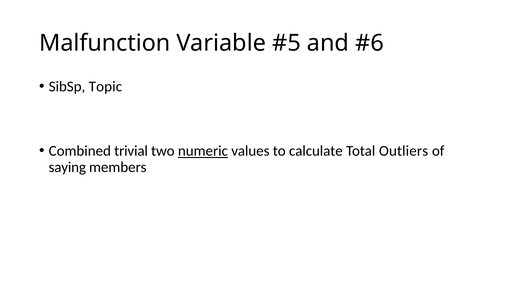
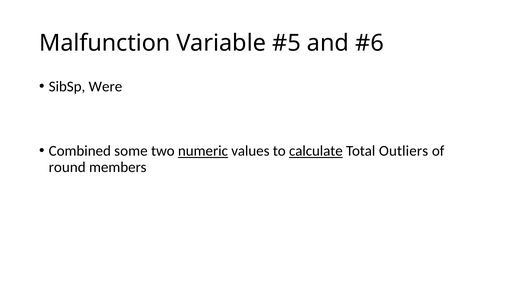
Topic: Topic -> Were
trivial: trivial -> some
calculate underline: none -> present
saying: saying -> round
